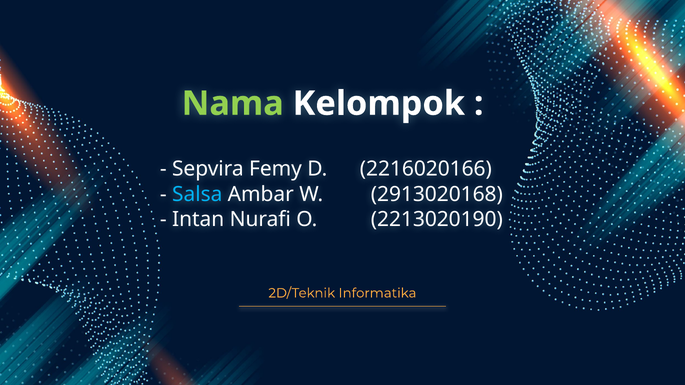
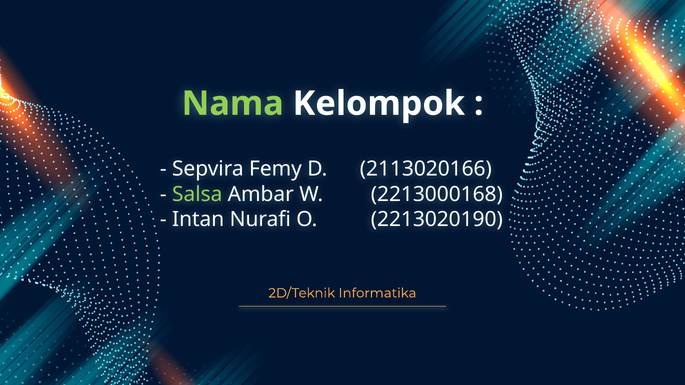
2216020166: 2216020166 -> 2113020166
Salsa colour: light blue -> light green
2913020168: 2913020168 -> 2213000168
